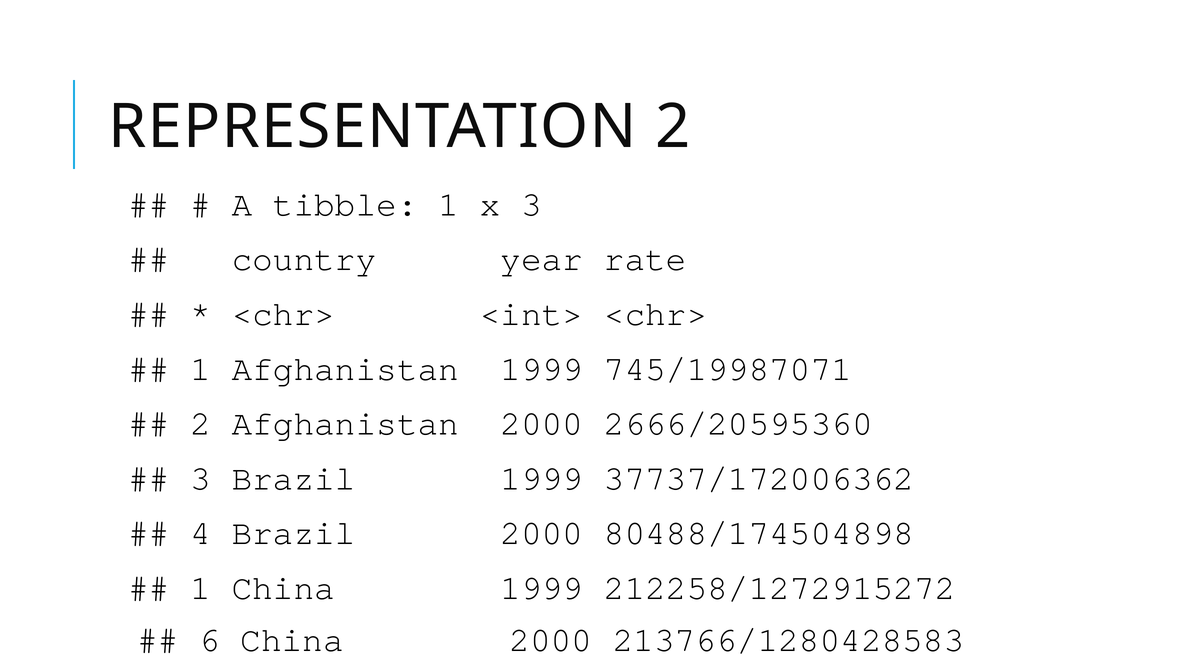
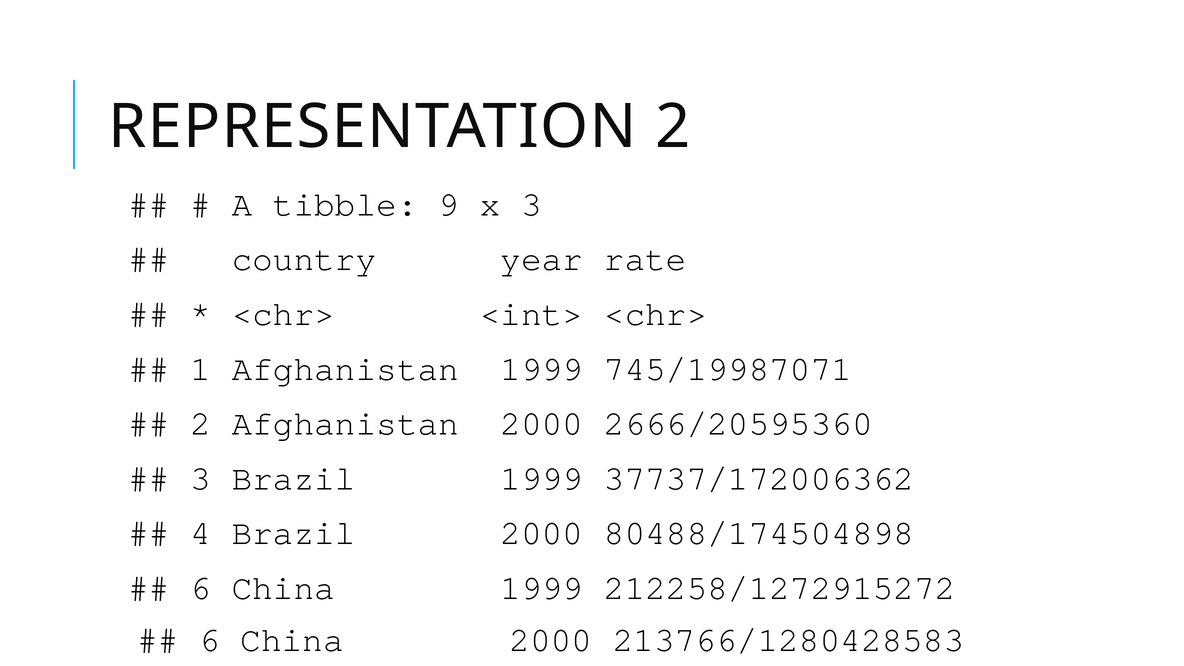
tibble 1: 1 -> 9
1 at (201, 588): 1 -> 6
